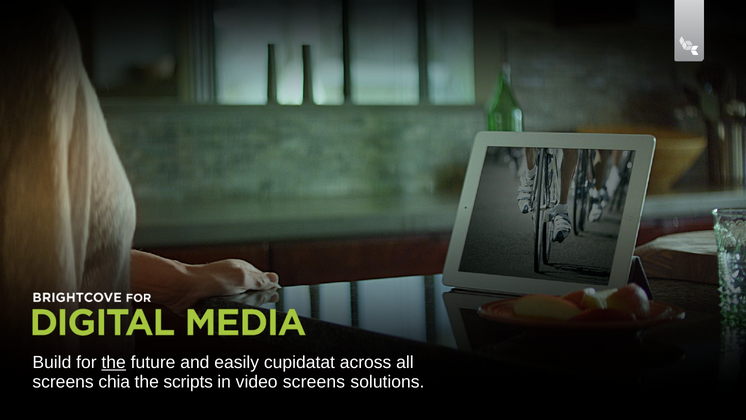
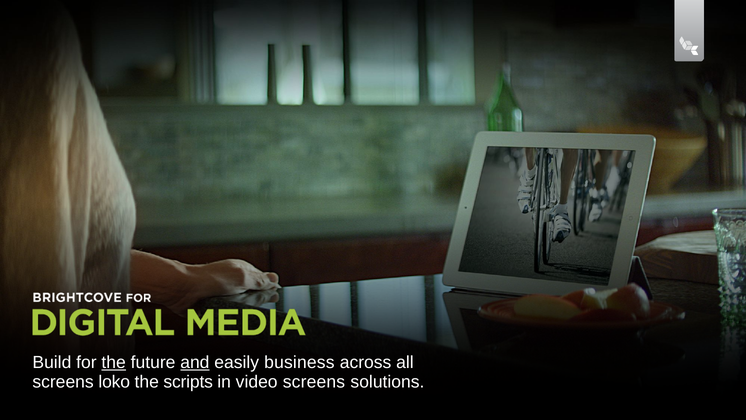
and underline: none -> present
cupidatat: cupidatat -> business
chia: chia -> loko
